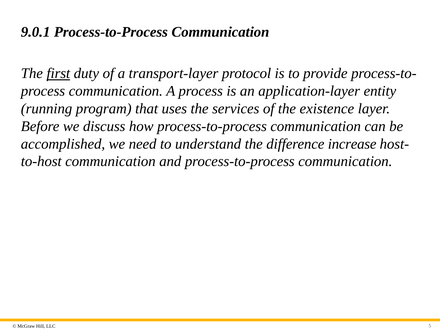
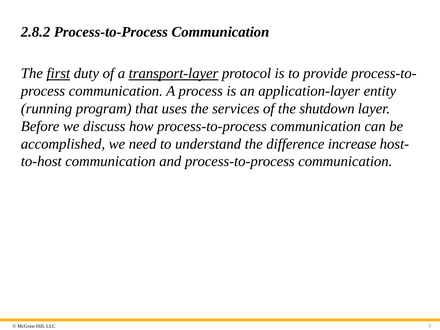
9.0.1: 9.0.1 -> 2.8.2
transport-layer underline: none -> present
existence: existence -> shutdown
